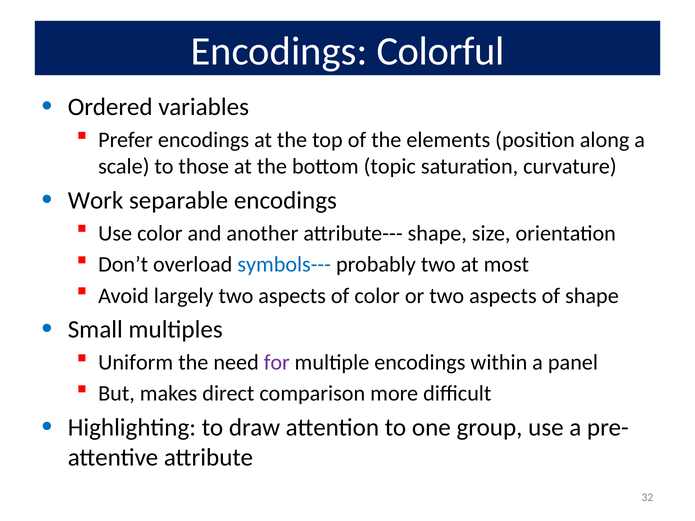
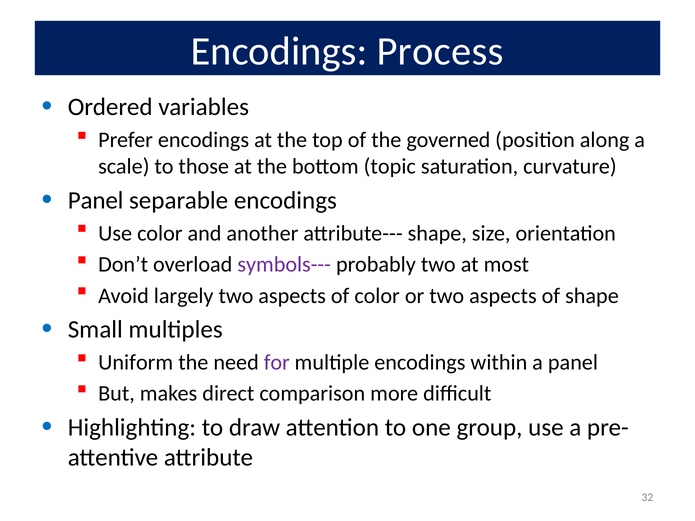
Colorful: Colorful -> Process
elements: elements -> governed
Work at (96, 201): Work -> Panel
symbols--- colour: blue -> purple
